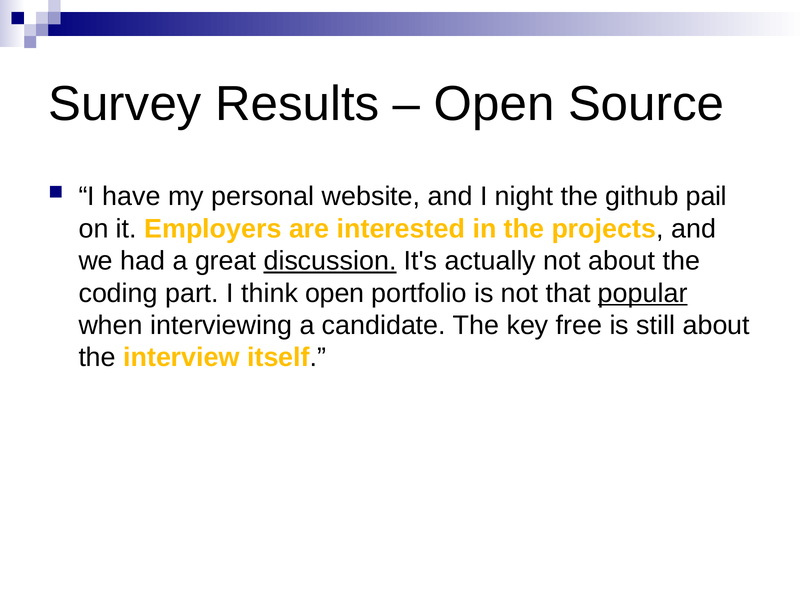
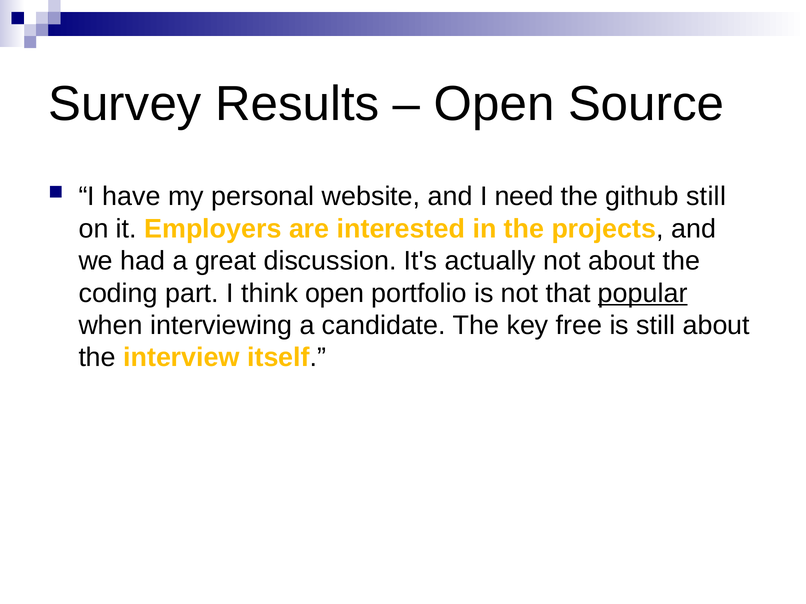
night: night -> need
github pail: pail -> still
discussion underline: present -> none
